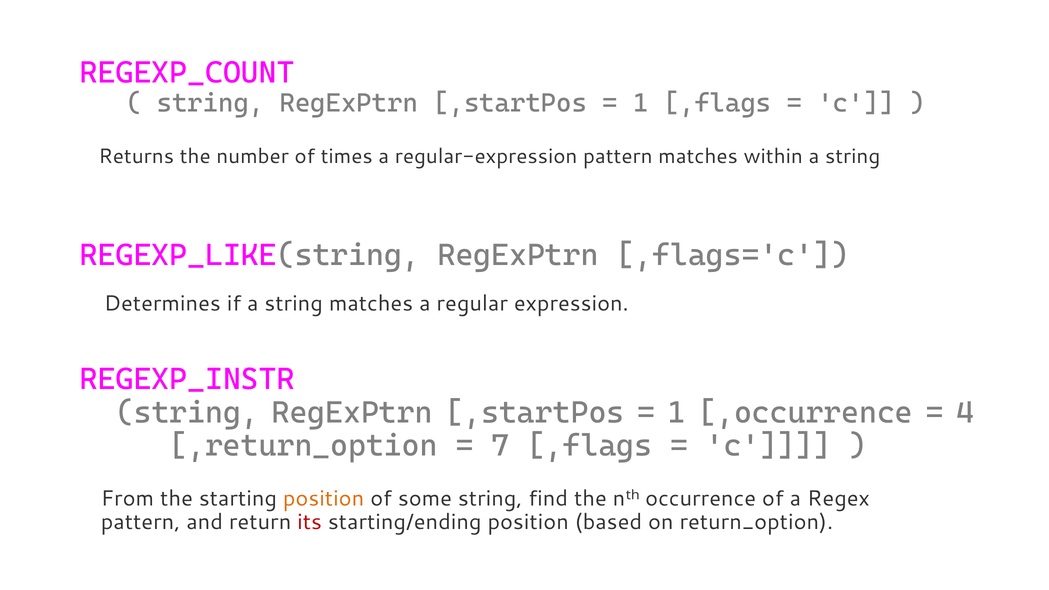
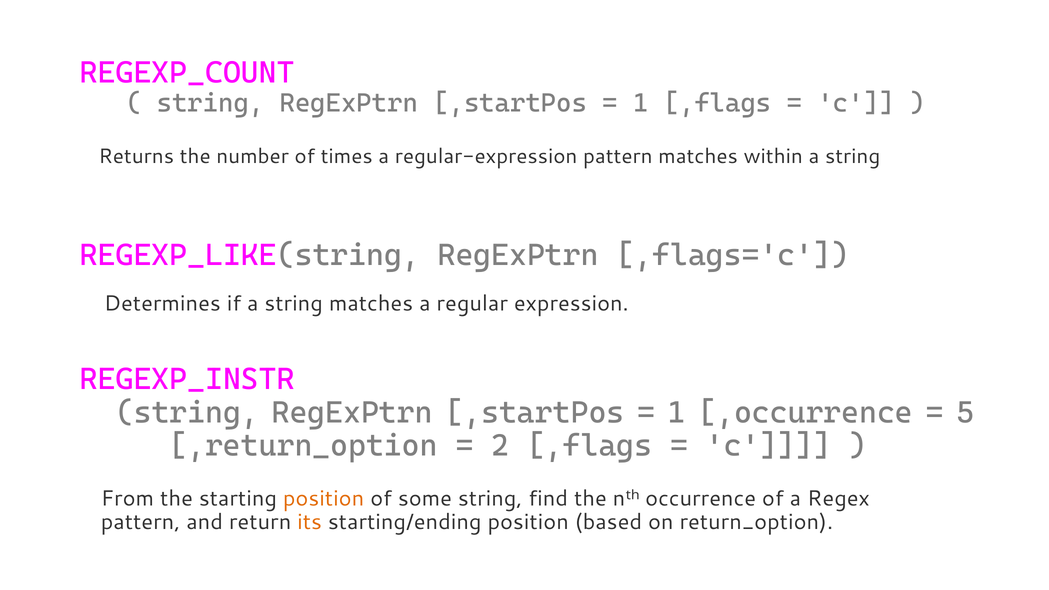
4: 4 -> 5
7: 7 -> 2
its colour: red -> orange
